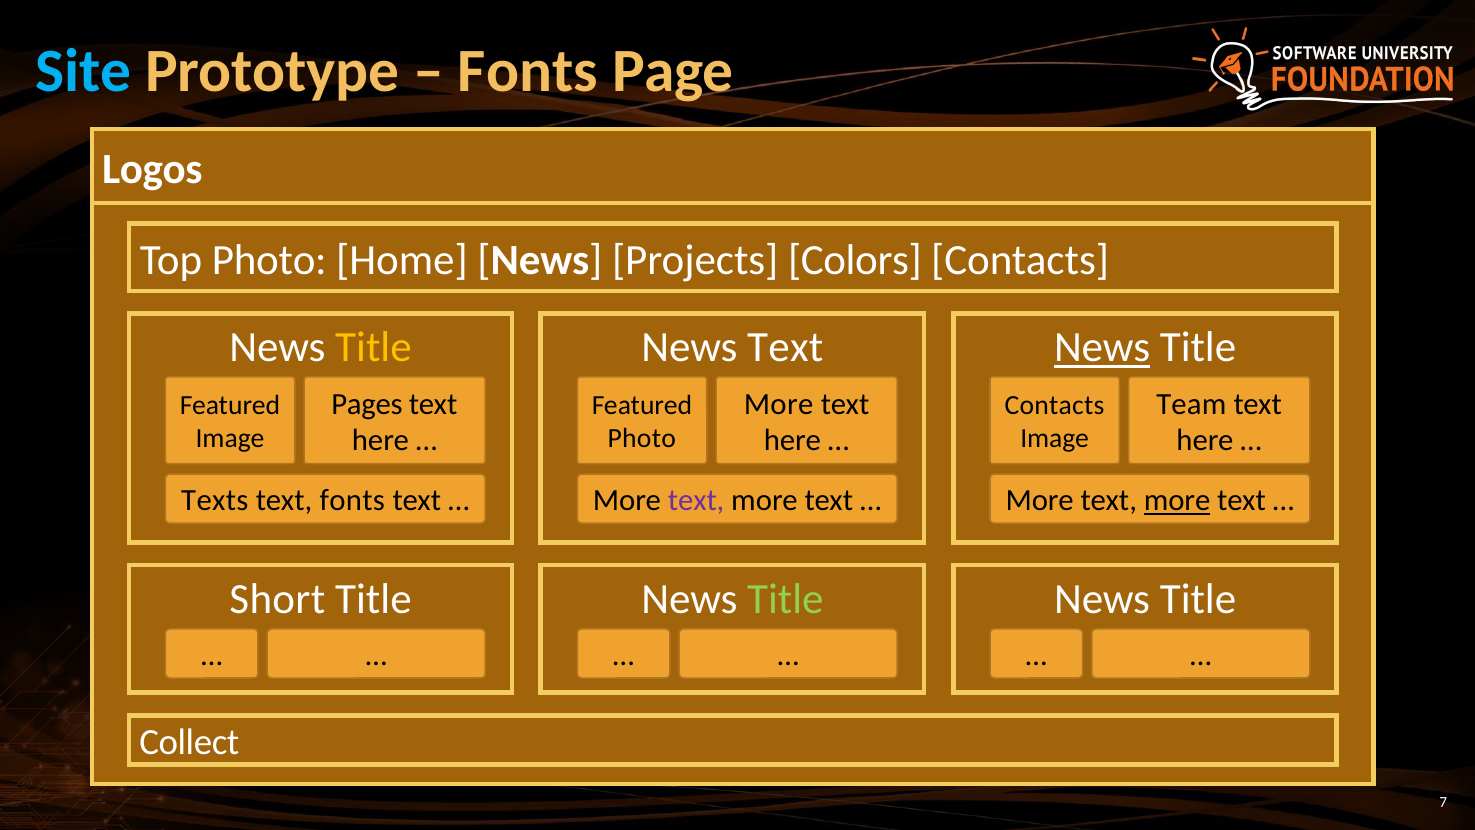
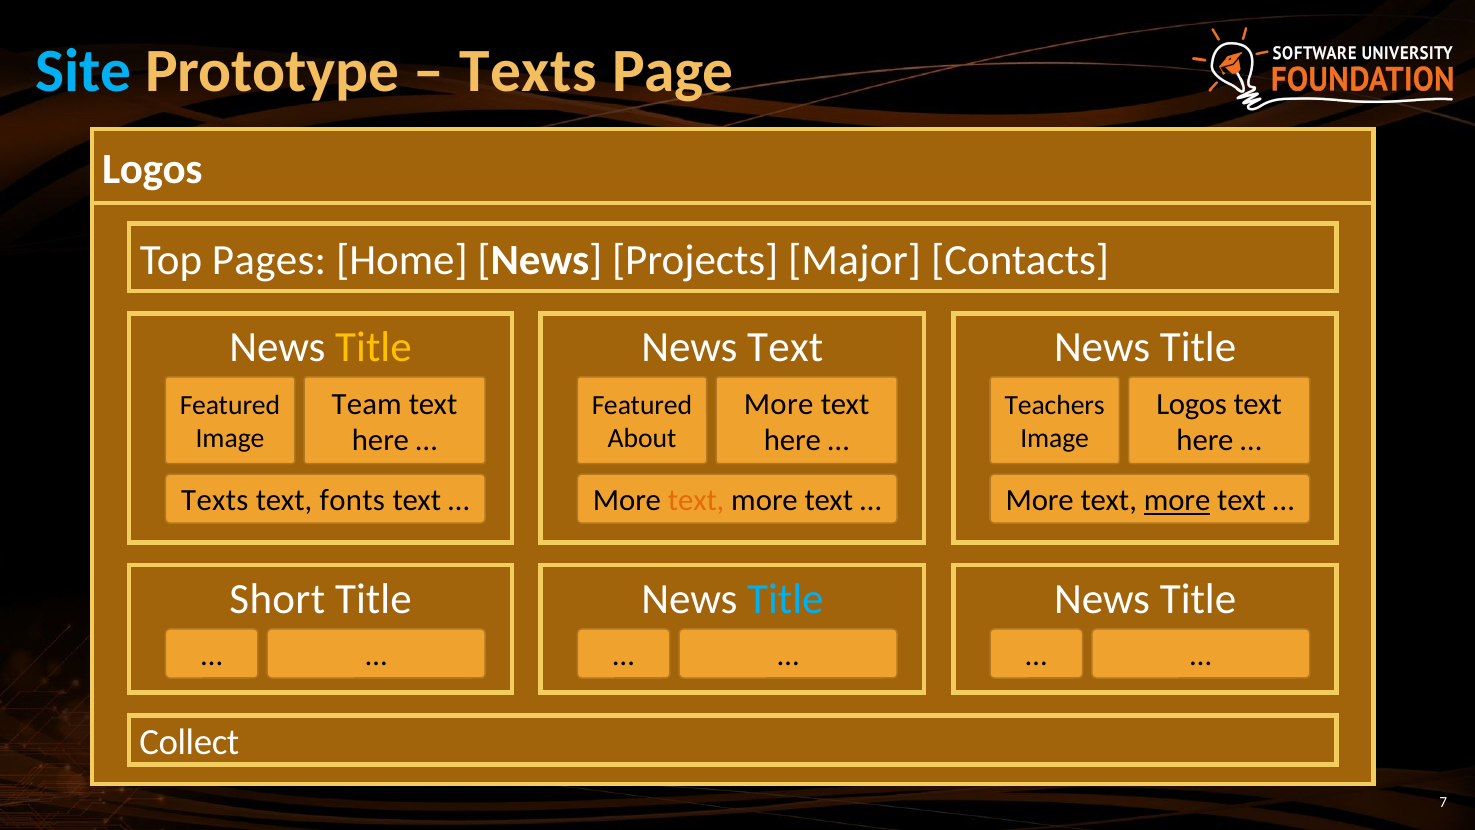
Fonts at (528, 72): Fonts -> Texts
Top Photo: Photo -> Pages
Colors: Colors -> Major
News at (1102, 348) underline: present -> none
Pages: Pages -> Team
Team at (1191, 404): Team -> Logos
Contacts at (1054, 405): Contacts -> Teachers
Photo at (642, 439): Photo -> About
text at (696, 501) colour: purple -> orange
Title at (785, 599) colour: light green -> light blue
